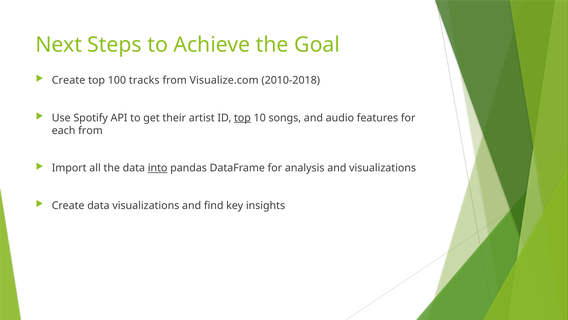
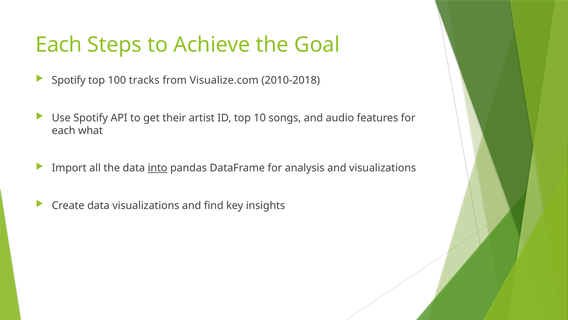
Next at (59, 45): Next -> Each
Create at (69, 80): Create -> Spotify
top at (242, 118) underline: present -> none
each from: from -> what
